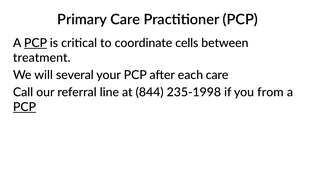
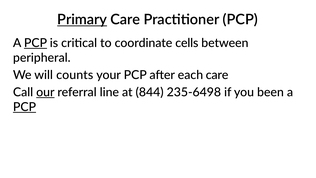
Primary underline: none -> present
treatment: treatment -> peripheral
several: several -> counts
our underline: none -> present
235-1998: 235-1998 -> 235-6498
from: from -> been
